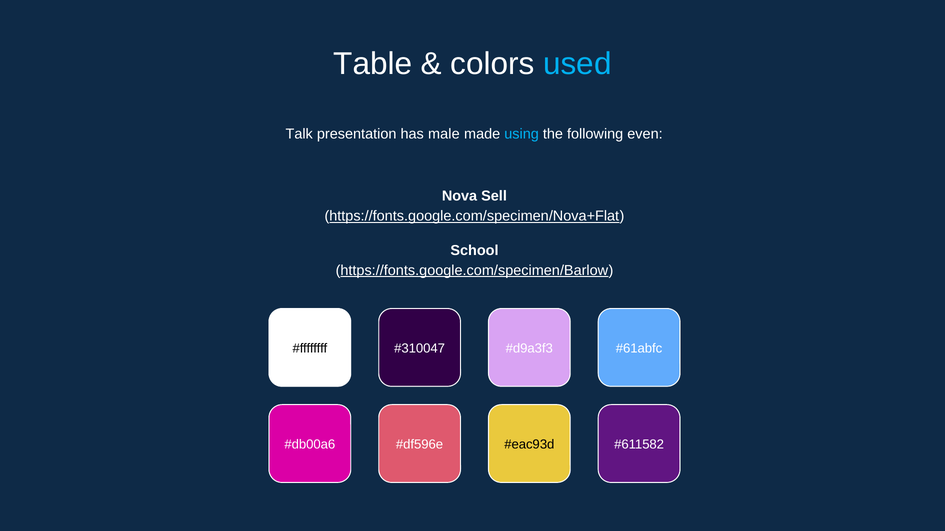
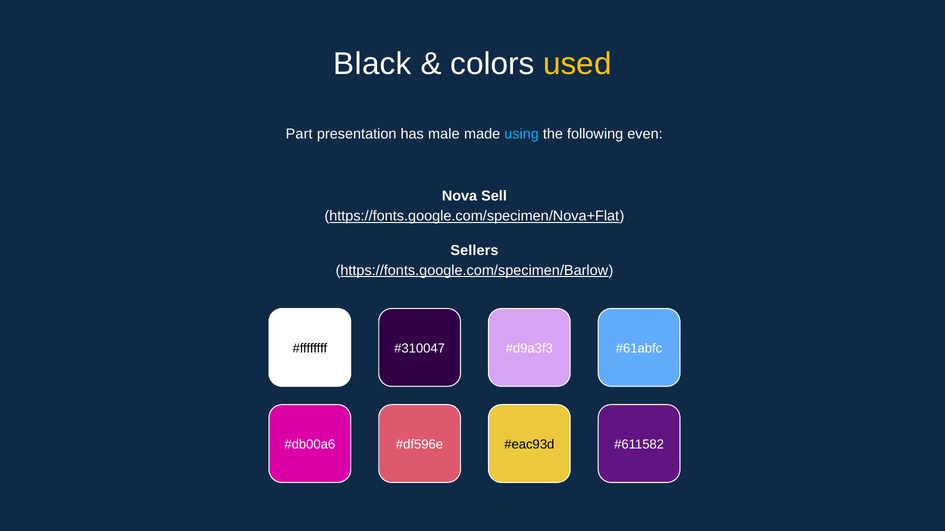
Table: Table -> Black
used colour: light blue -> yellow
Talk: Talk -> Part
School: School -> Sellers
